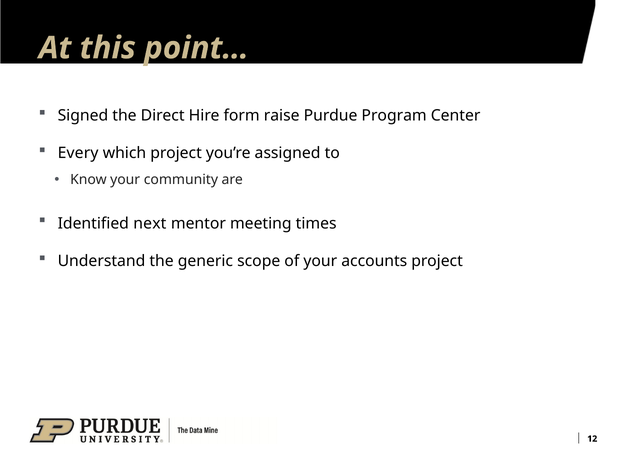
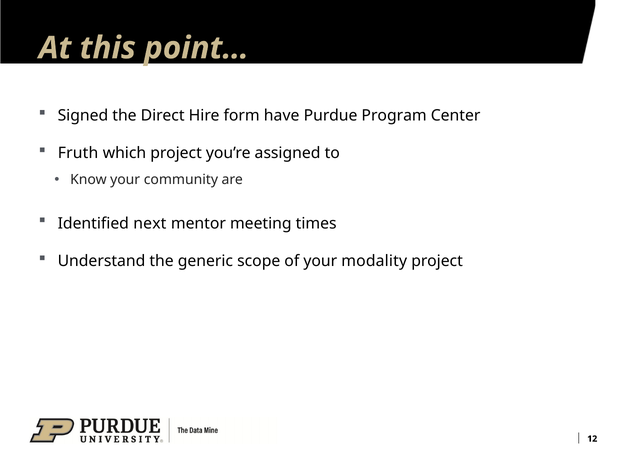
raise: raise -> have
Every: Every -> Fruth
accounts: accounts -> modality
